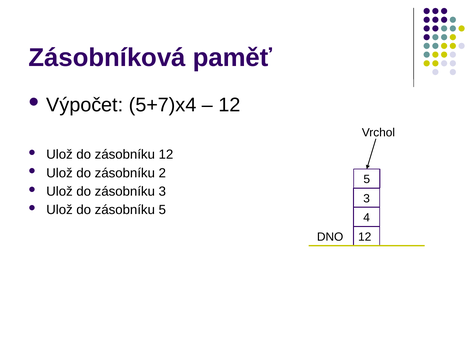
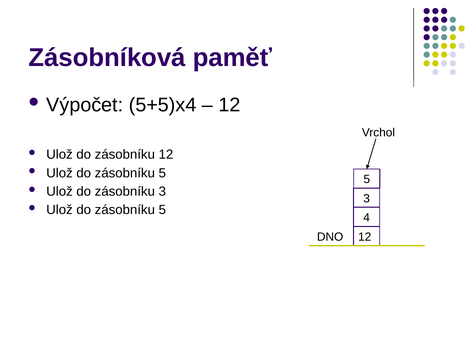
5+7)x4: 5+7)x4 -> 5+5)x4
2 at (162, 173): 2 -> 5
